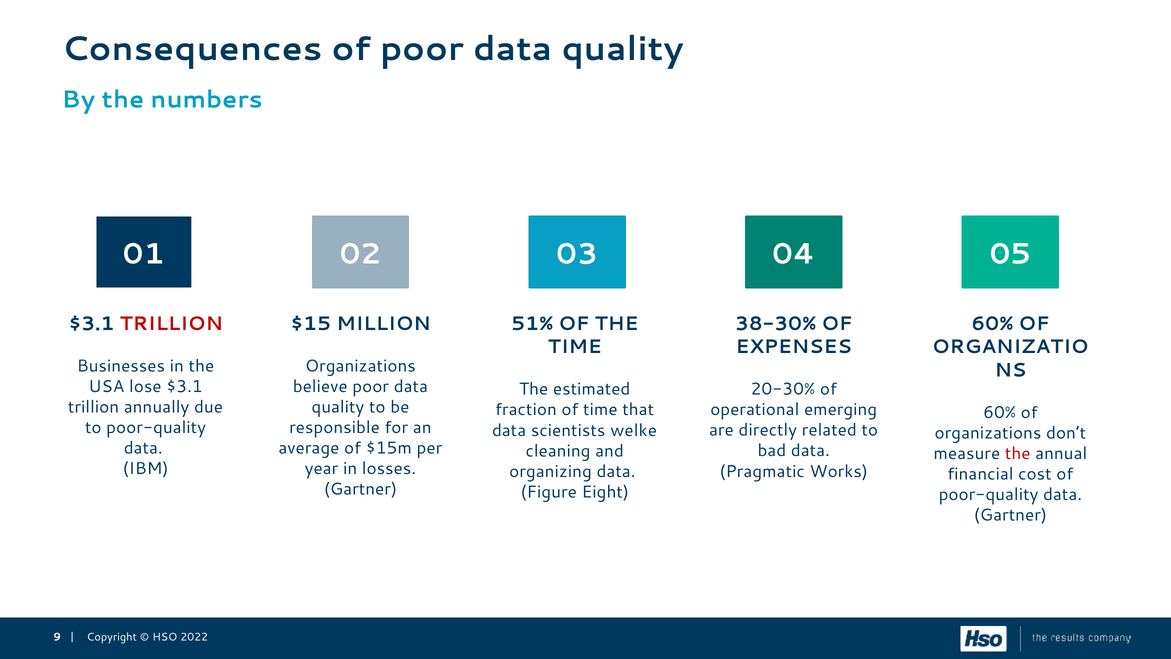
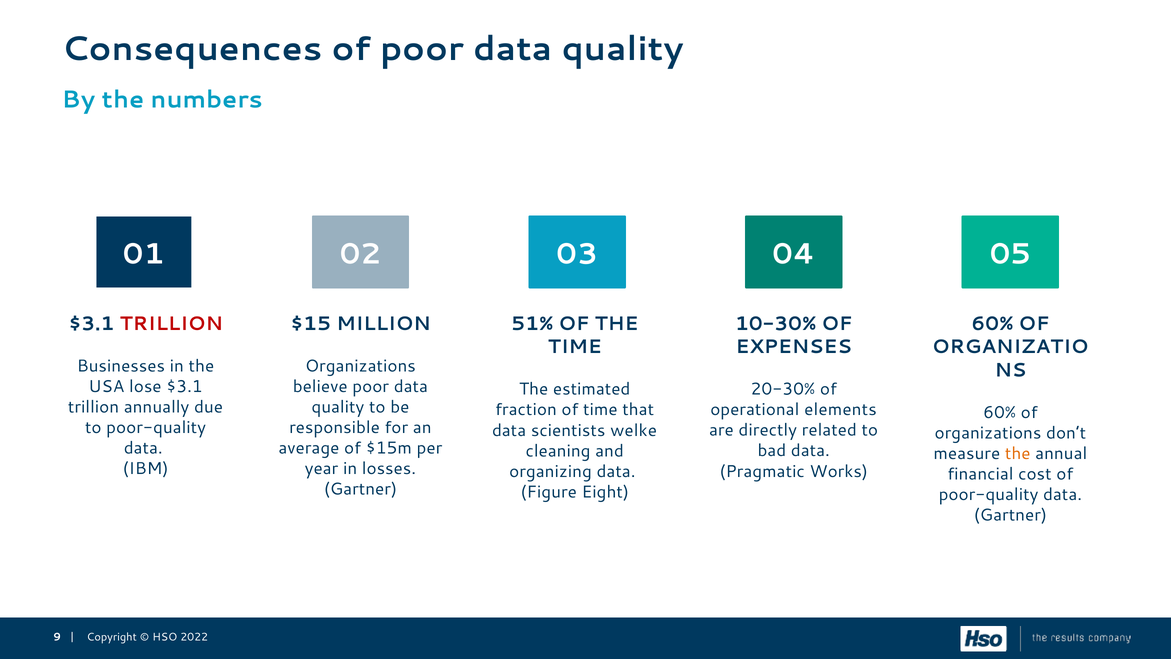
38-30%: 38-30% -> 10-30%
emerging: emerging -> elements
the at (1018, 454) colour: red -> orange
